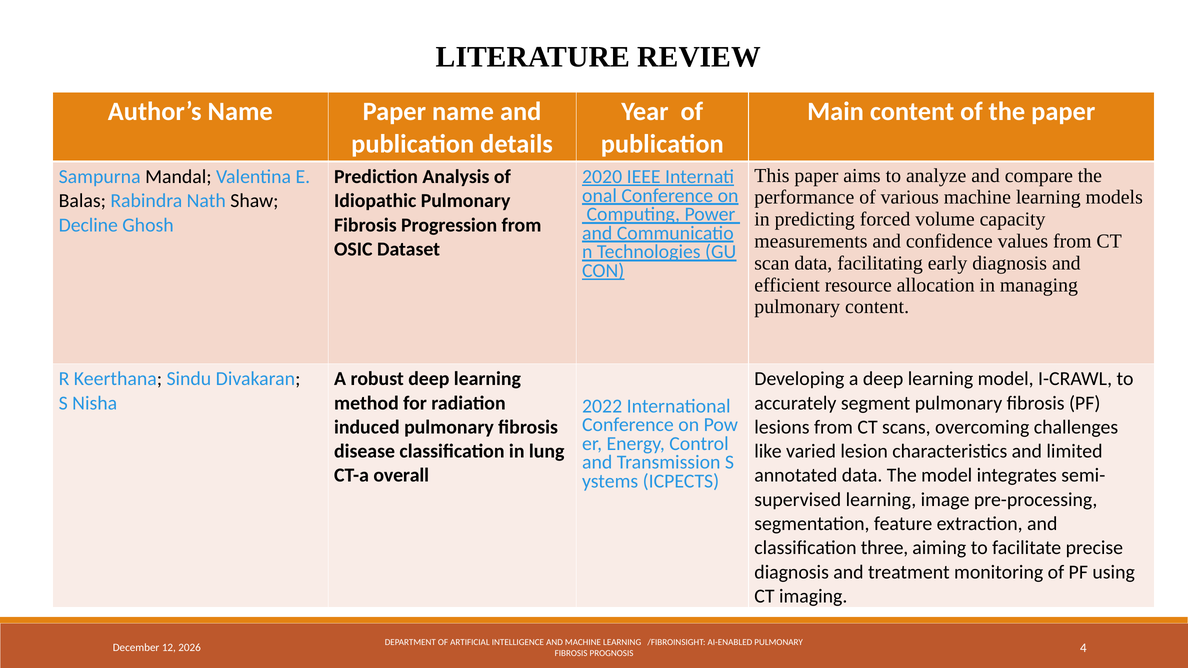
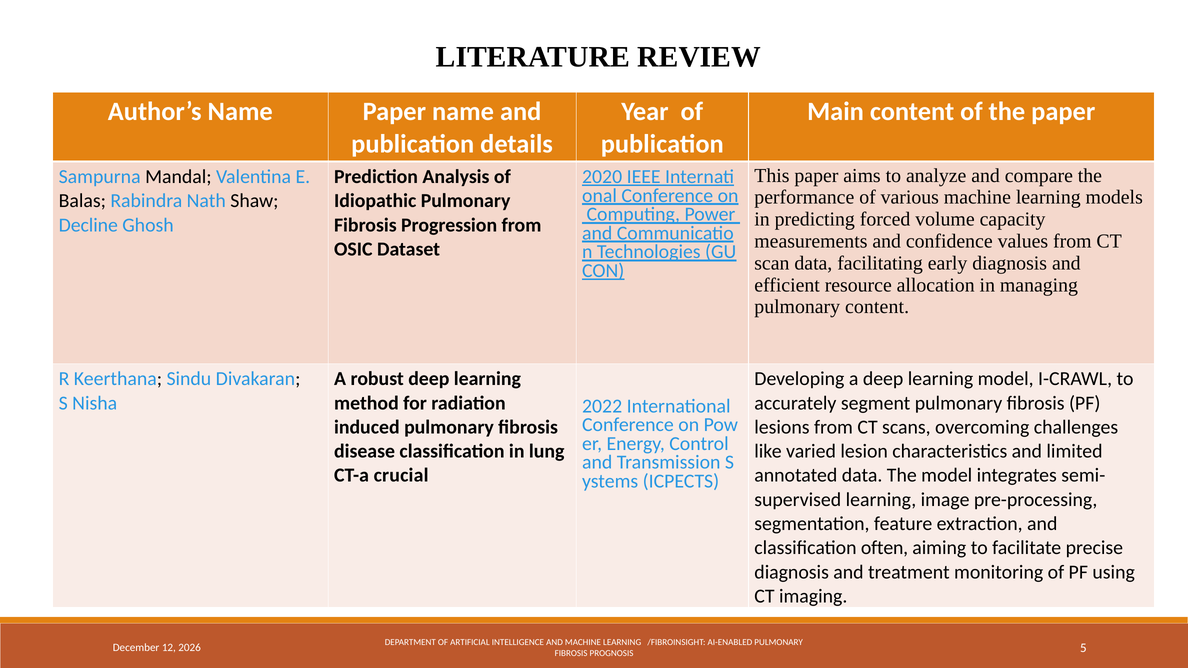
overall: overall -> crucial
three: three -> often
4: 4 -> 5
